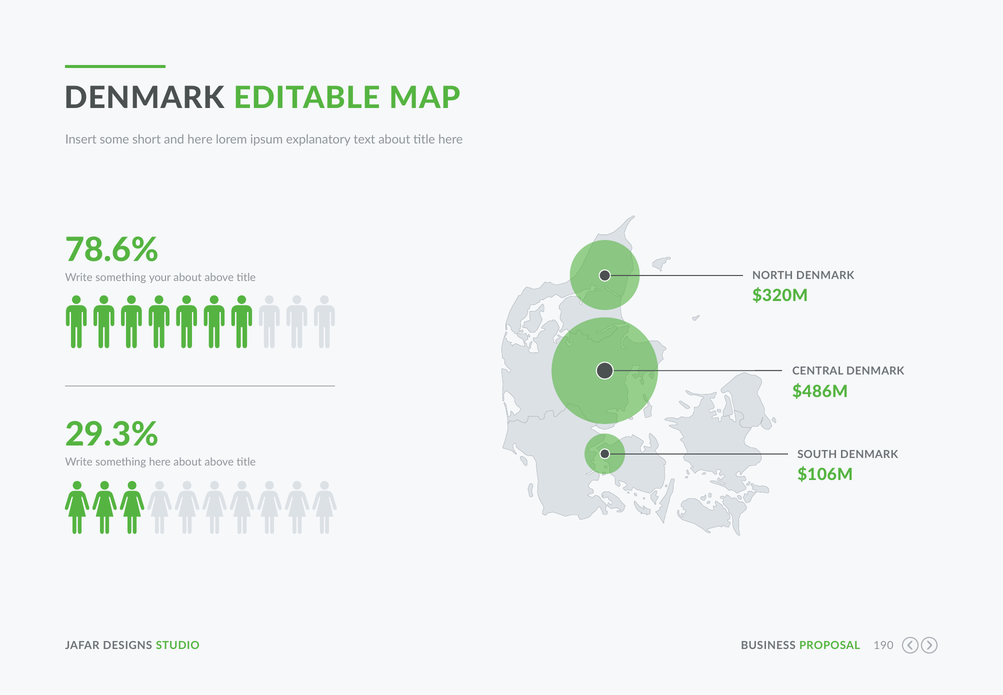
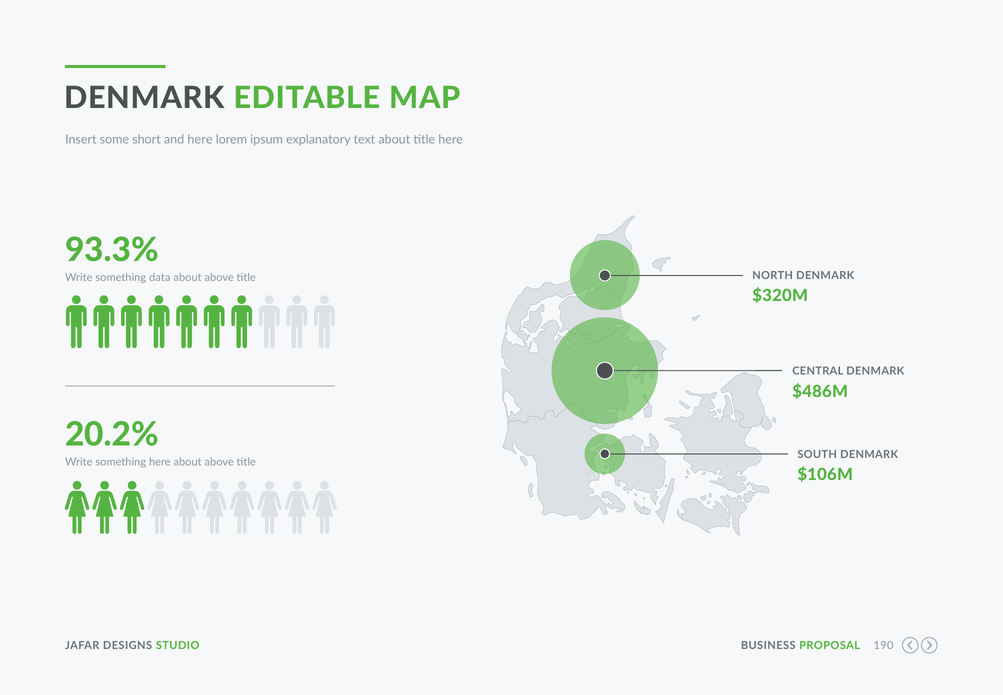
78.6%: 78.6% -> 93.3%
your: your -> data
29.3%: 29.3% -> 20.2%
